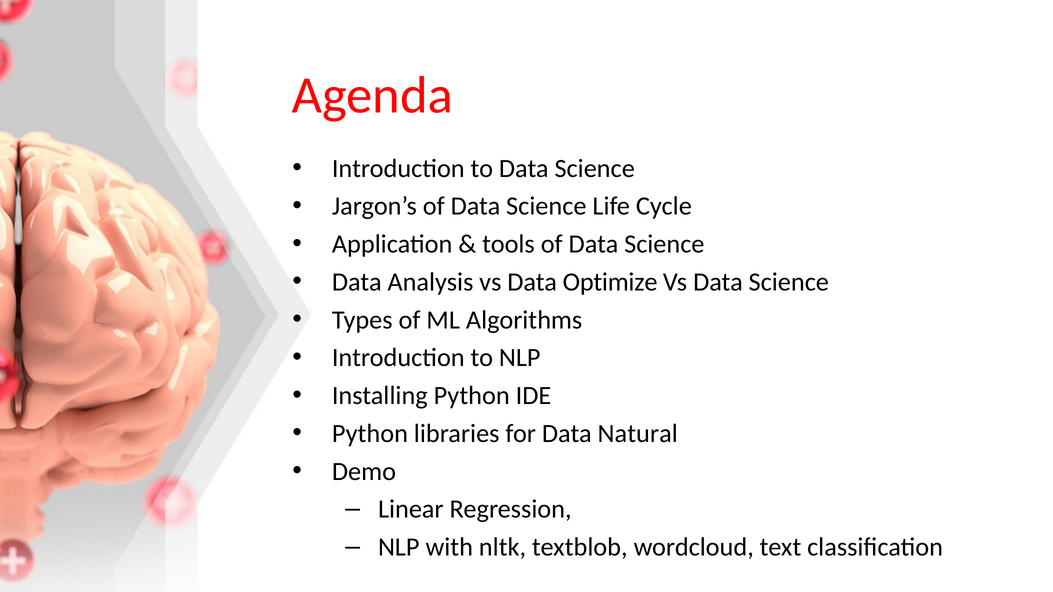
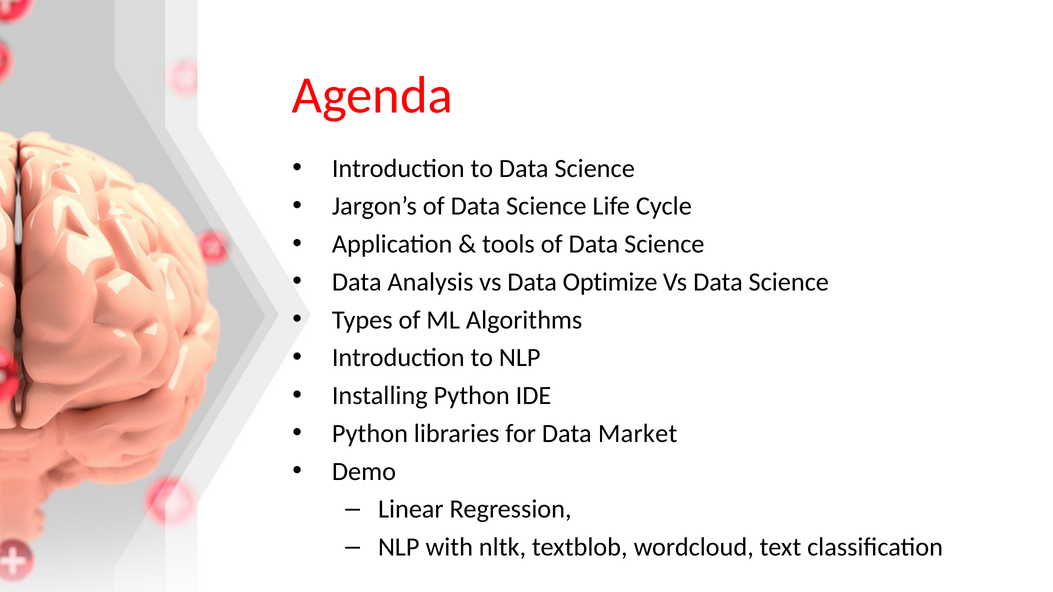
Natural: Natural -> Market
